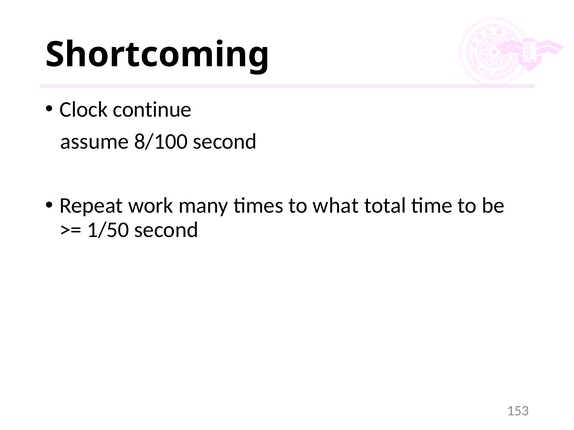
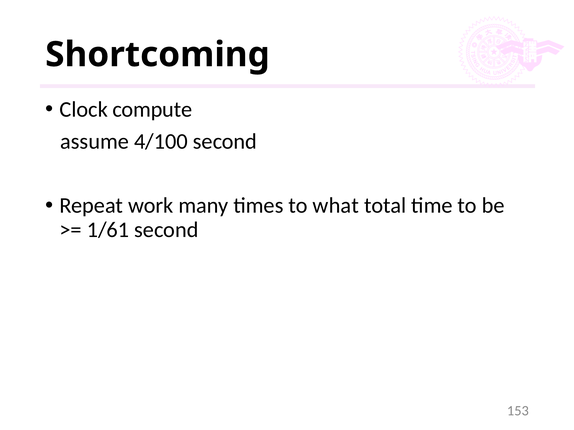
continue: continue -> compute
8/100: 8/100 -> 4/100
1/50: 1/50 -> 1/61
